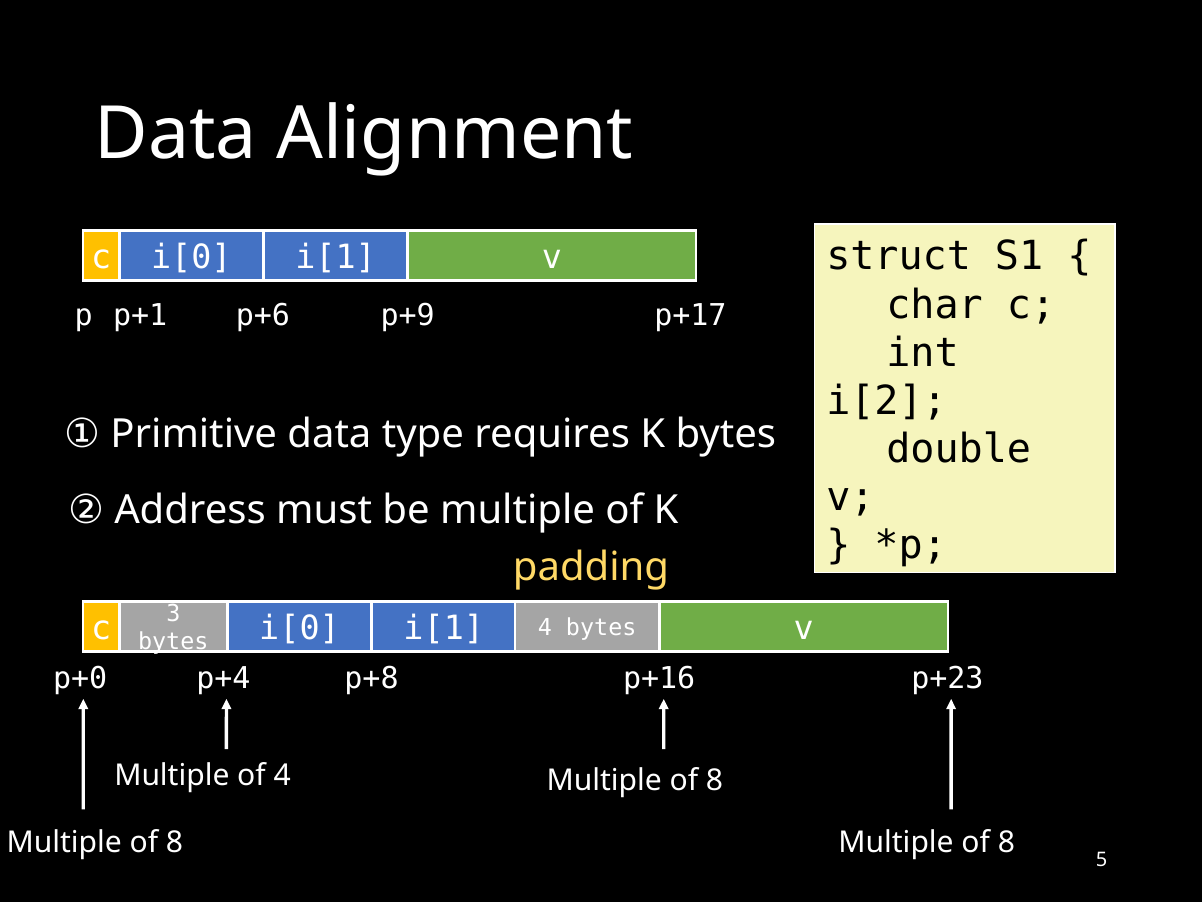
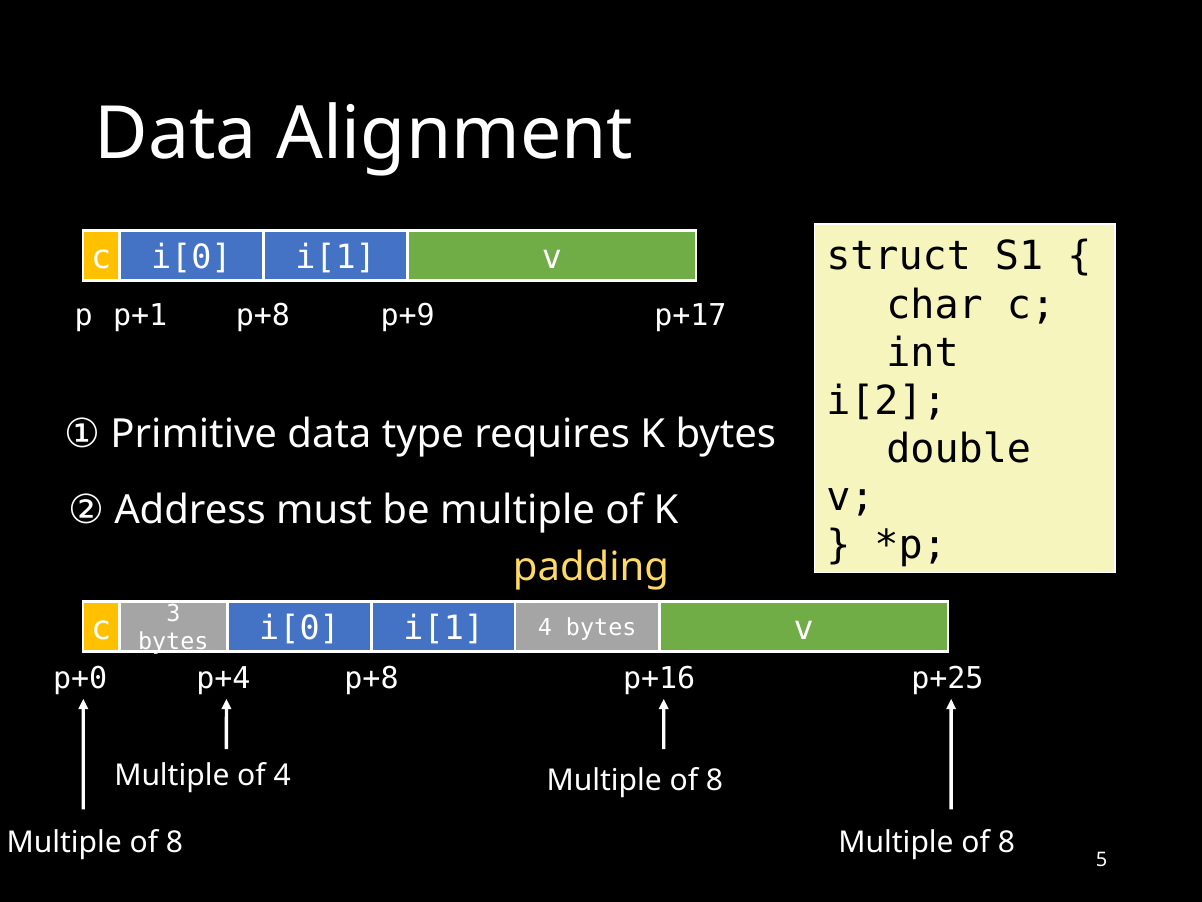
p+1 p+6: p+6 -> p+8
p+23: p+23 -> p+25
